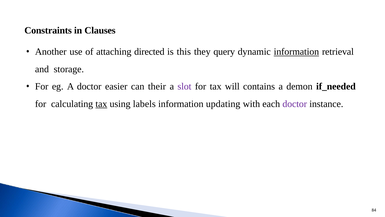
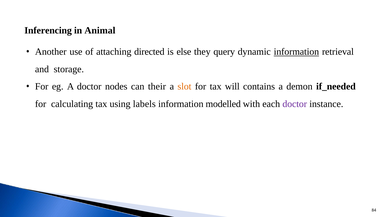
Constraints: Constraints -> Inferencing
Clauses: Clauses -> Animal
this: this -> else
easier: easier -> nodes
slot colour: purple -> orange
tax at (101, 104) underline: present -> none
updating: updating -> modelled
